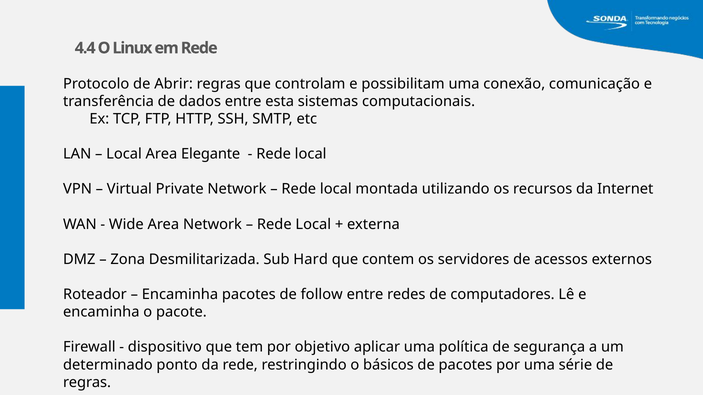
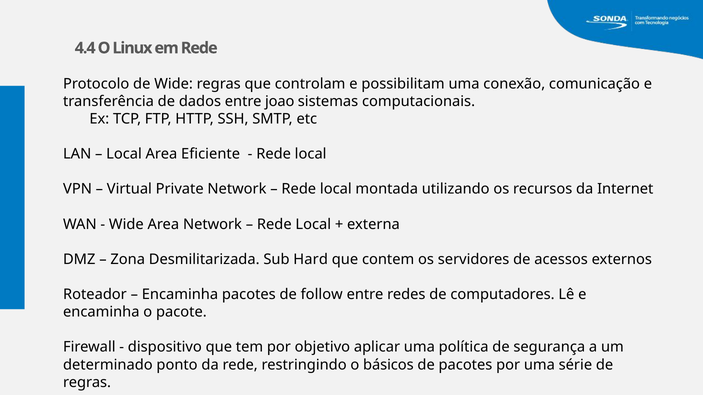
de Abrir: Abrir -> Wide
esta: esta -> joao
Elegante: Elegante -> Eficiente
